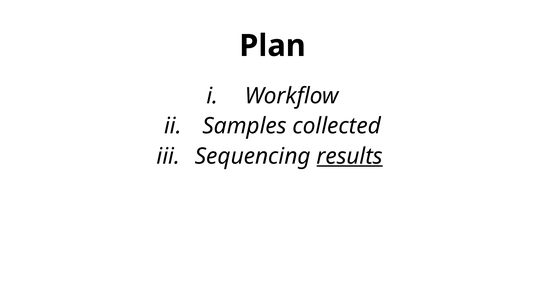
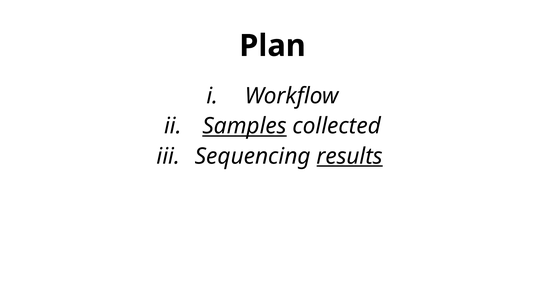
Samples underline: none -> present
